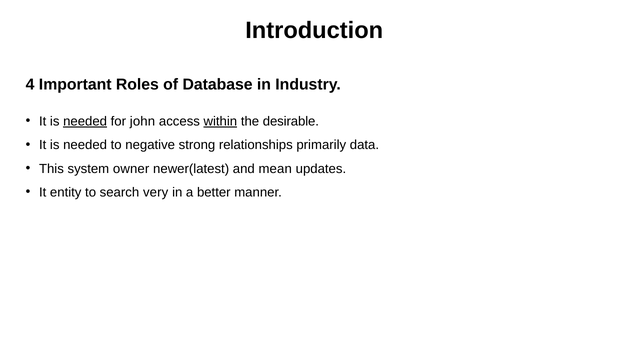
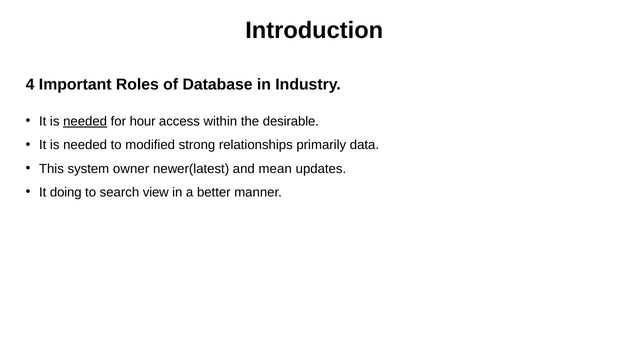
john: john -> hour
within underline: present -> none
negative: negative -> modified
entity: entity -> doing
very: very -> view
